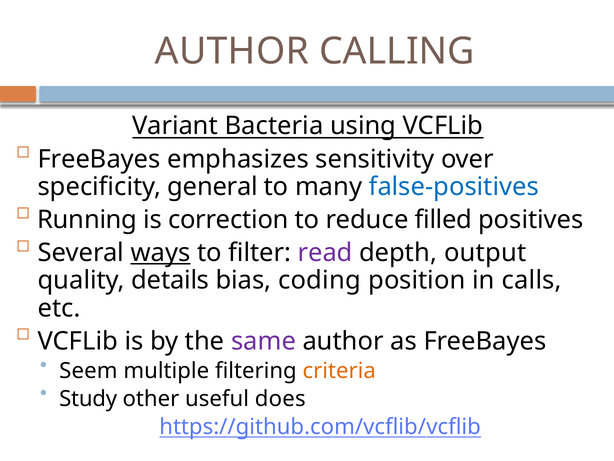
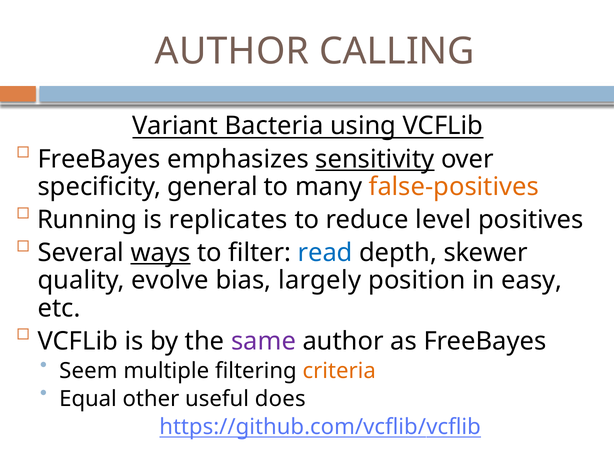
sensitivity underline: none -> present
false-positives colour: blue -> orange
correction: correction -> replicates
filled: filled -> level
read colour: purple -> blue
output: output -> skewer
details: details -> evolve
coding: coding -> largely
calls: calls -> easy
Study: Study -> Equal
